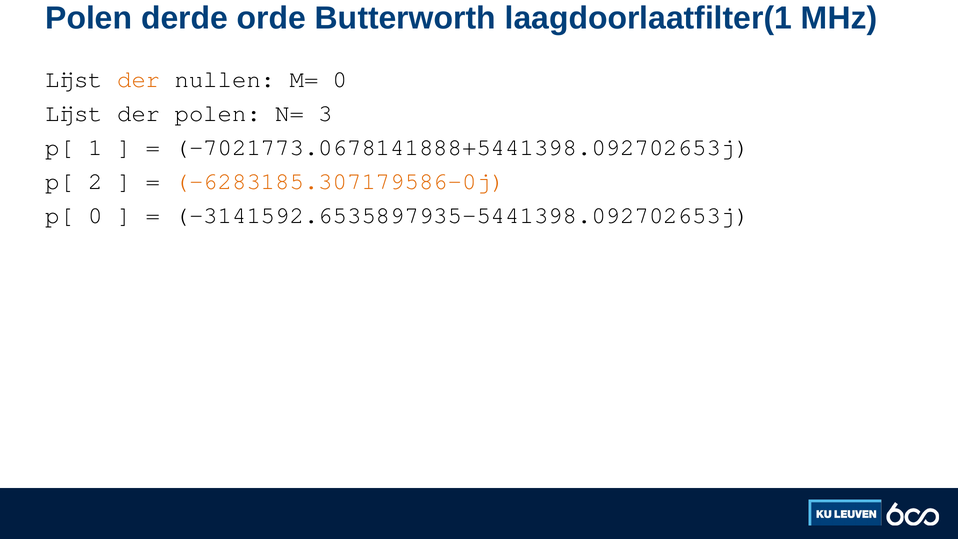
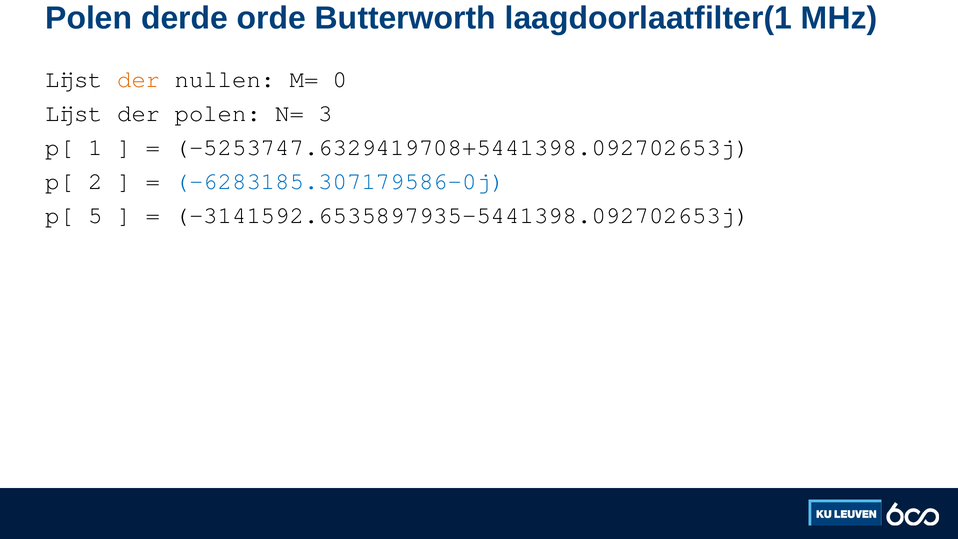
-7021773.0678141888+5441398.092702653j: -7021773.0678141888+5441398.092702653j -> -5253747.6329419708+5441398.092702653j
-6283185.307179586-0j colour: orange -> blue
p[ 0: 0 -> 5
